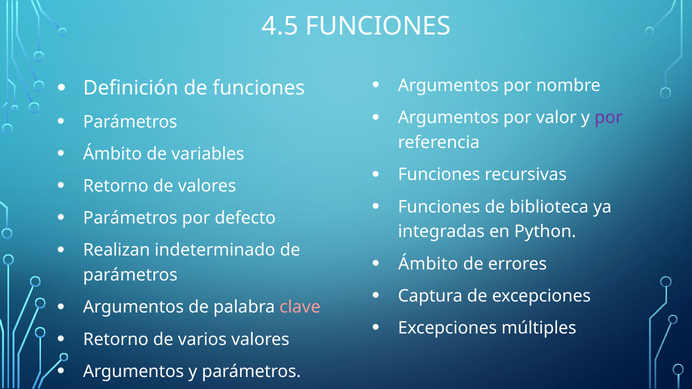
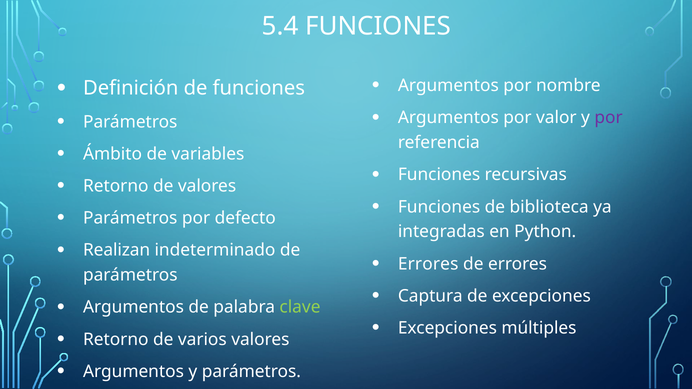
4.5: 4.5 -> 5.4
Ámbito at (428, 264): Ámbito -> Errores
clave colour: pink -> light green
